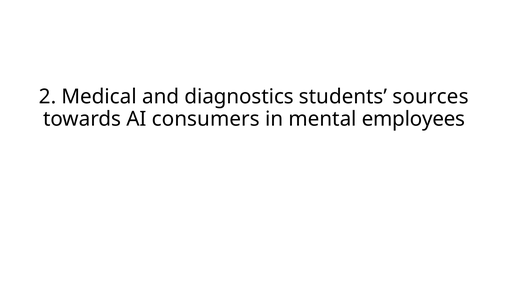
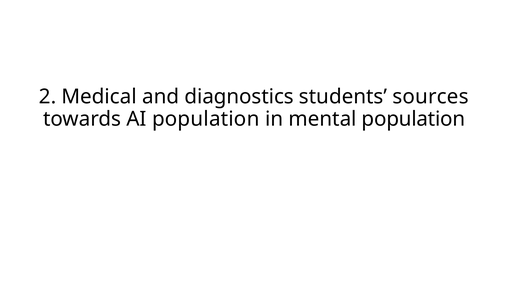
AI consumers: consumers -> population
mental employees: employees -> population
